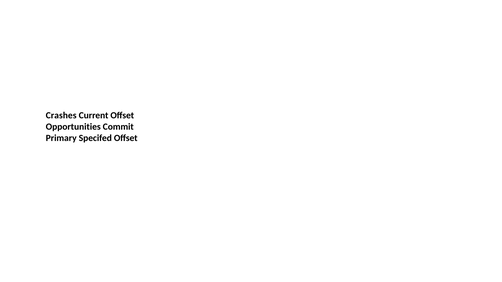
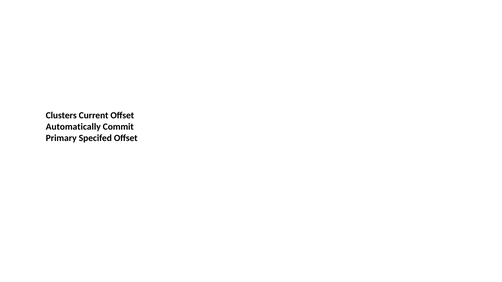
Crashes: Crashes -> Clusters
Opportunities: Opportunities -> Automatically
